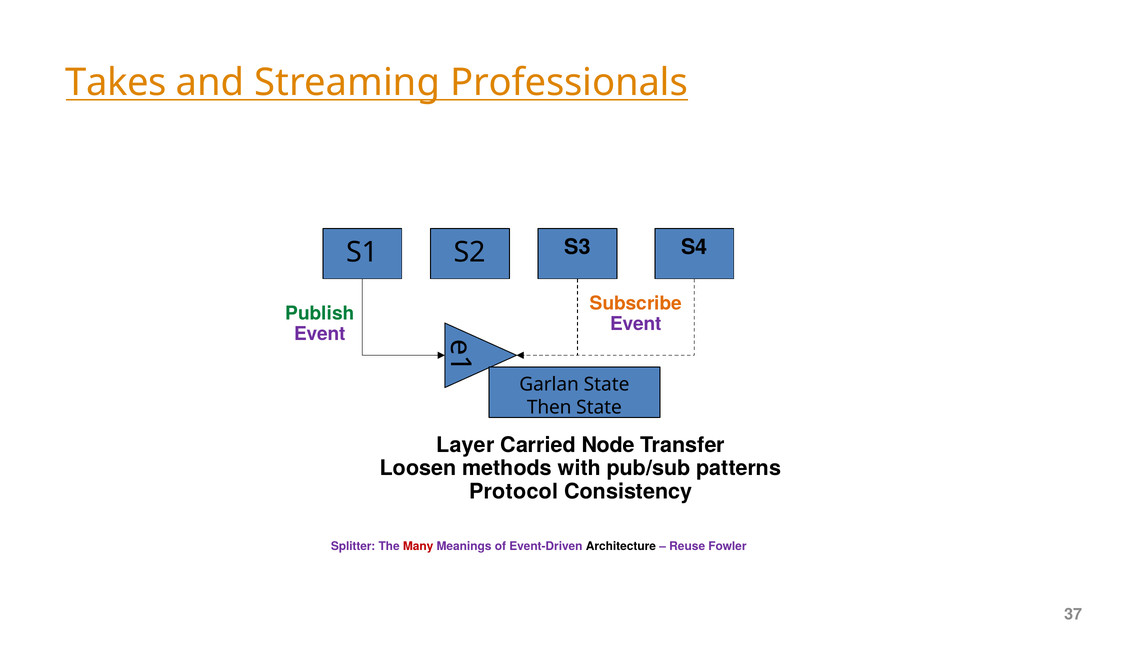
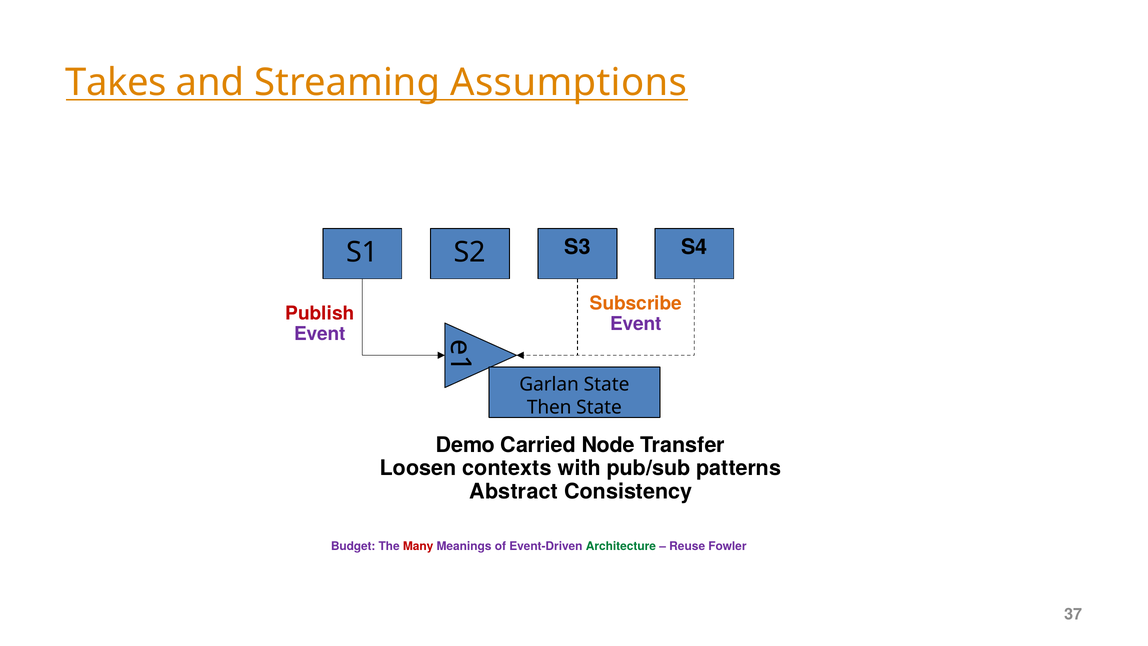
Professionals: Professionals -> Assumptions
Publish colour: green -> red
Layer: Layer -> Demo
methods: methods -> contexts
Protocol: Protocol -> Abstract
Splitter: Splitter -> Budget
Architecture colour: black -> green
